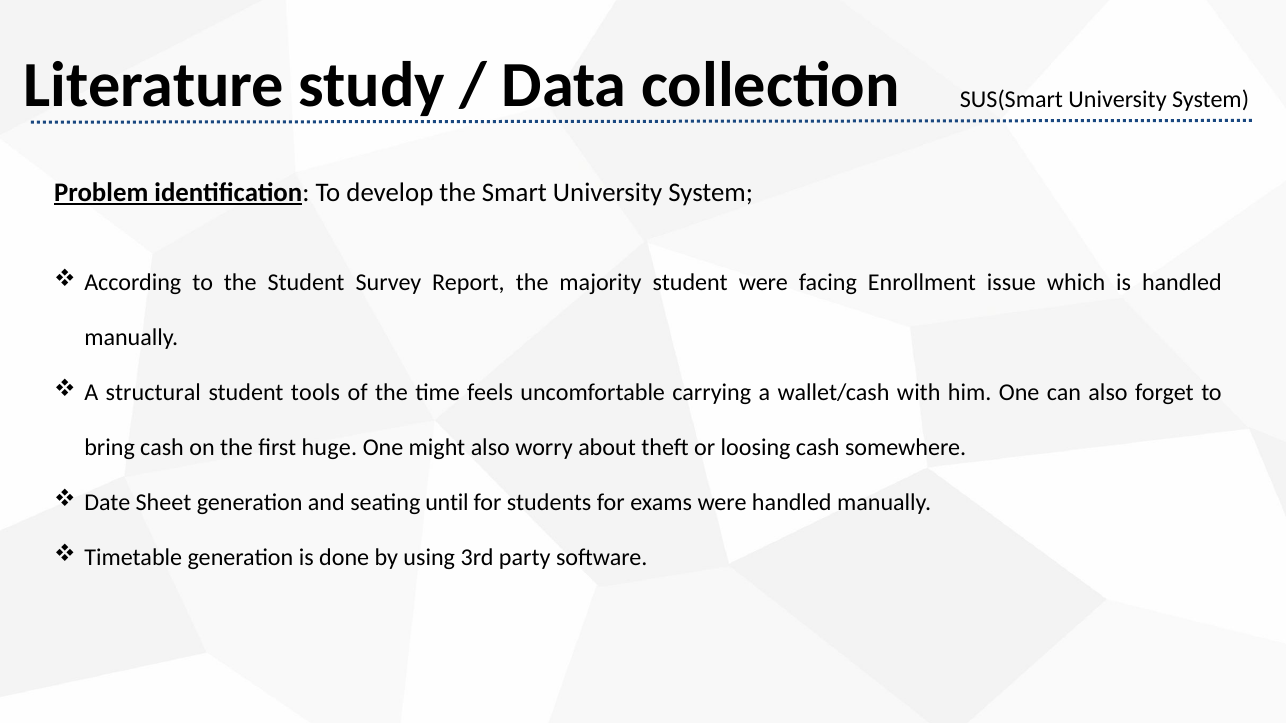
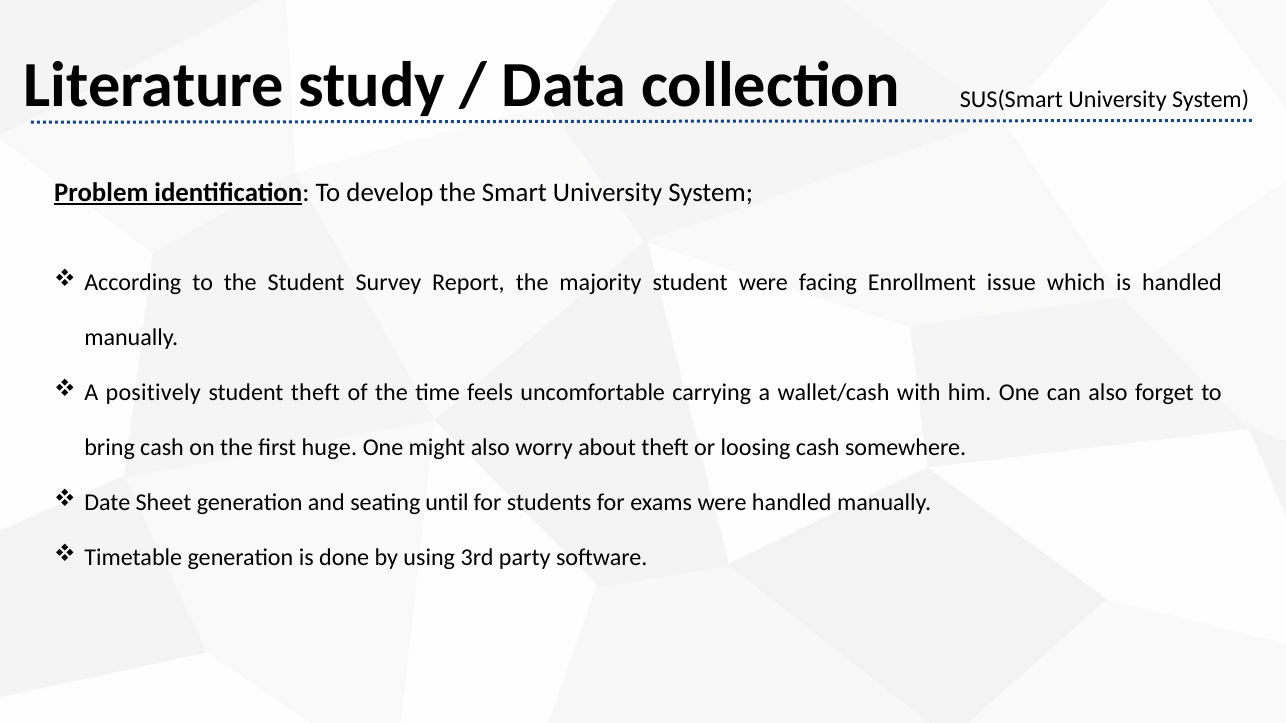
structural: structural -> positively
student tools: tools -> theft
